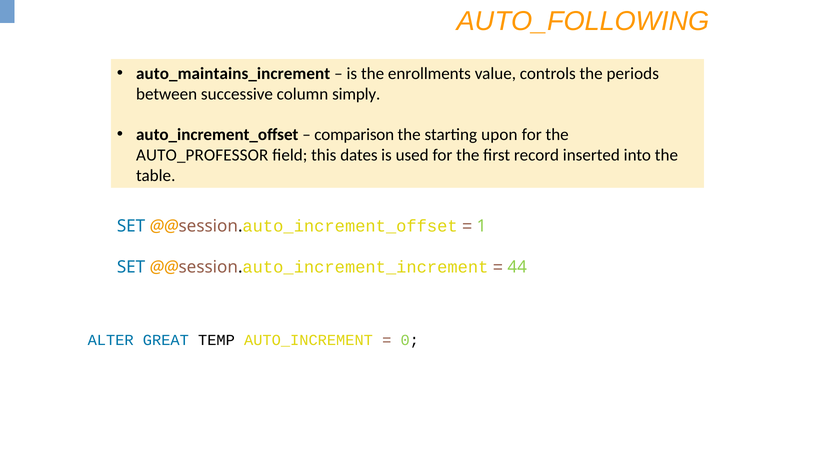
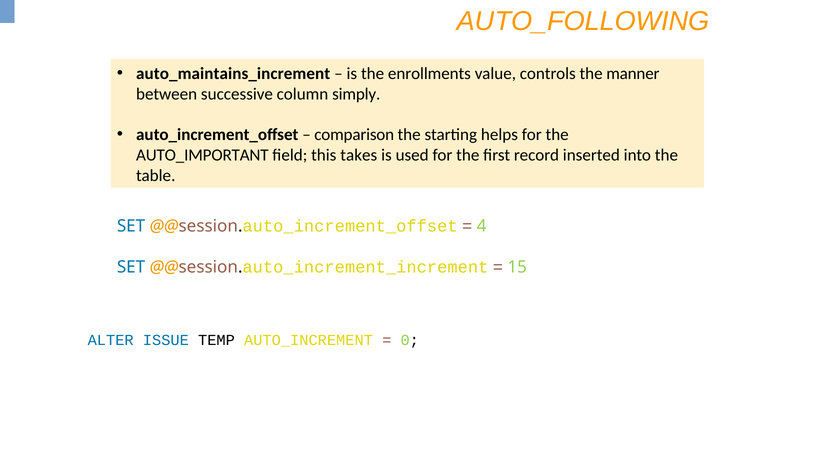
periods: periods -> manner
upon: upon -> helps
AUTO_PROFESSOR: AUTO_PROFESSOR -> AUTO_IMPORTANT
dates: dates -> takes
1: 1 -> 4
44: 44 -> 15
GREAT: GREAT -> ISSUE
